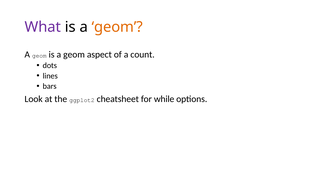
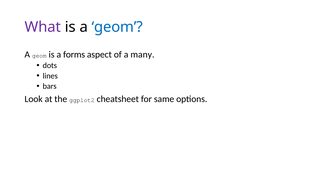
geom at (117, 27) colour: orange -> blue
geom is a geom: geom -> forms
count: count -> many
while: while -> same
